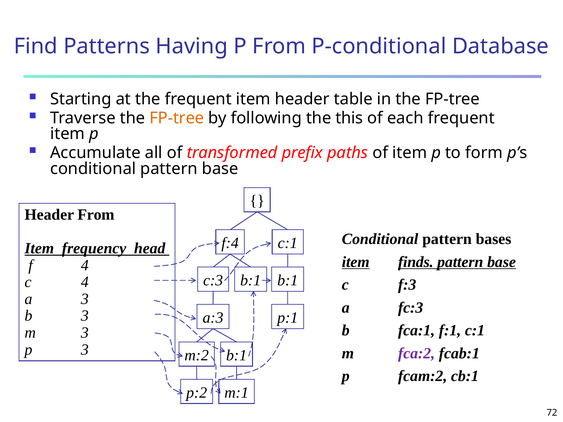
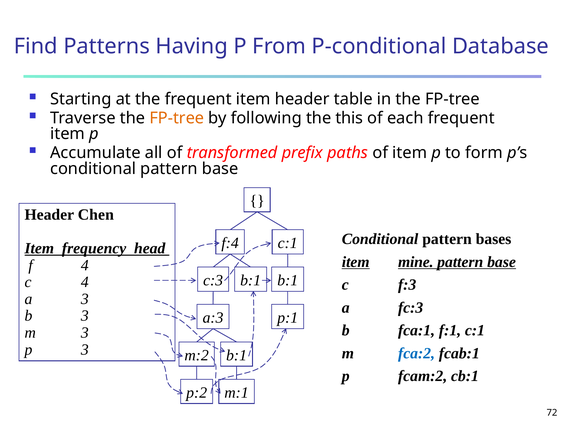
Header From: From -> Chen
finds: finds -> mine
fca:2 colour: purple -> blue
